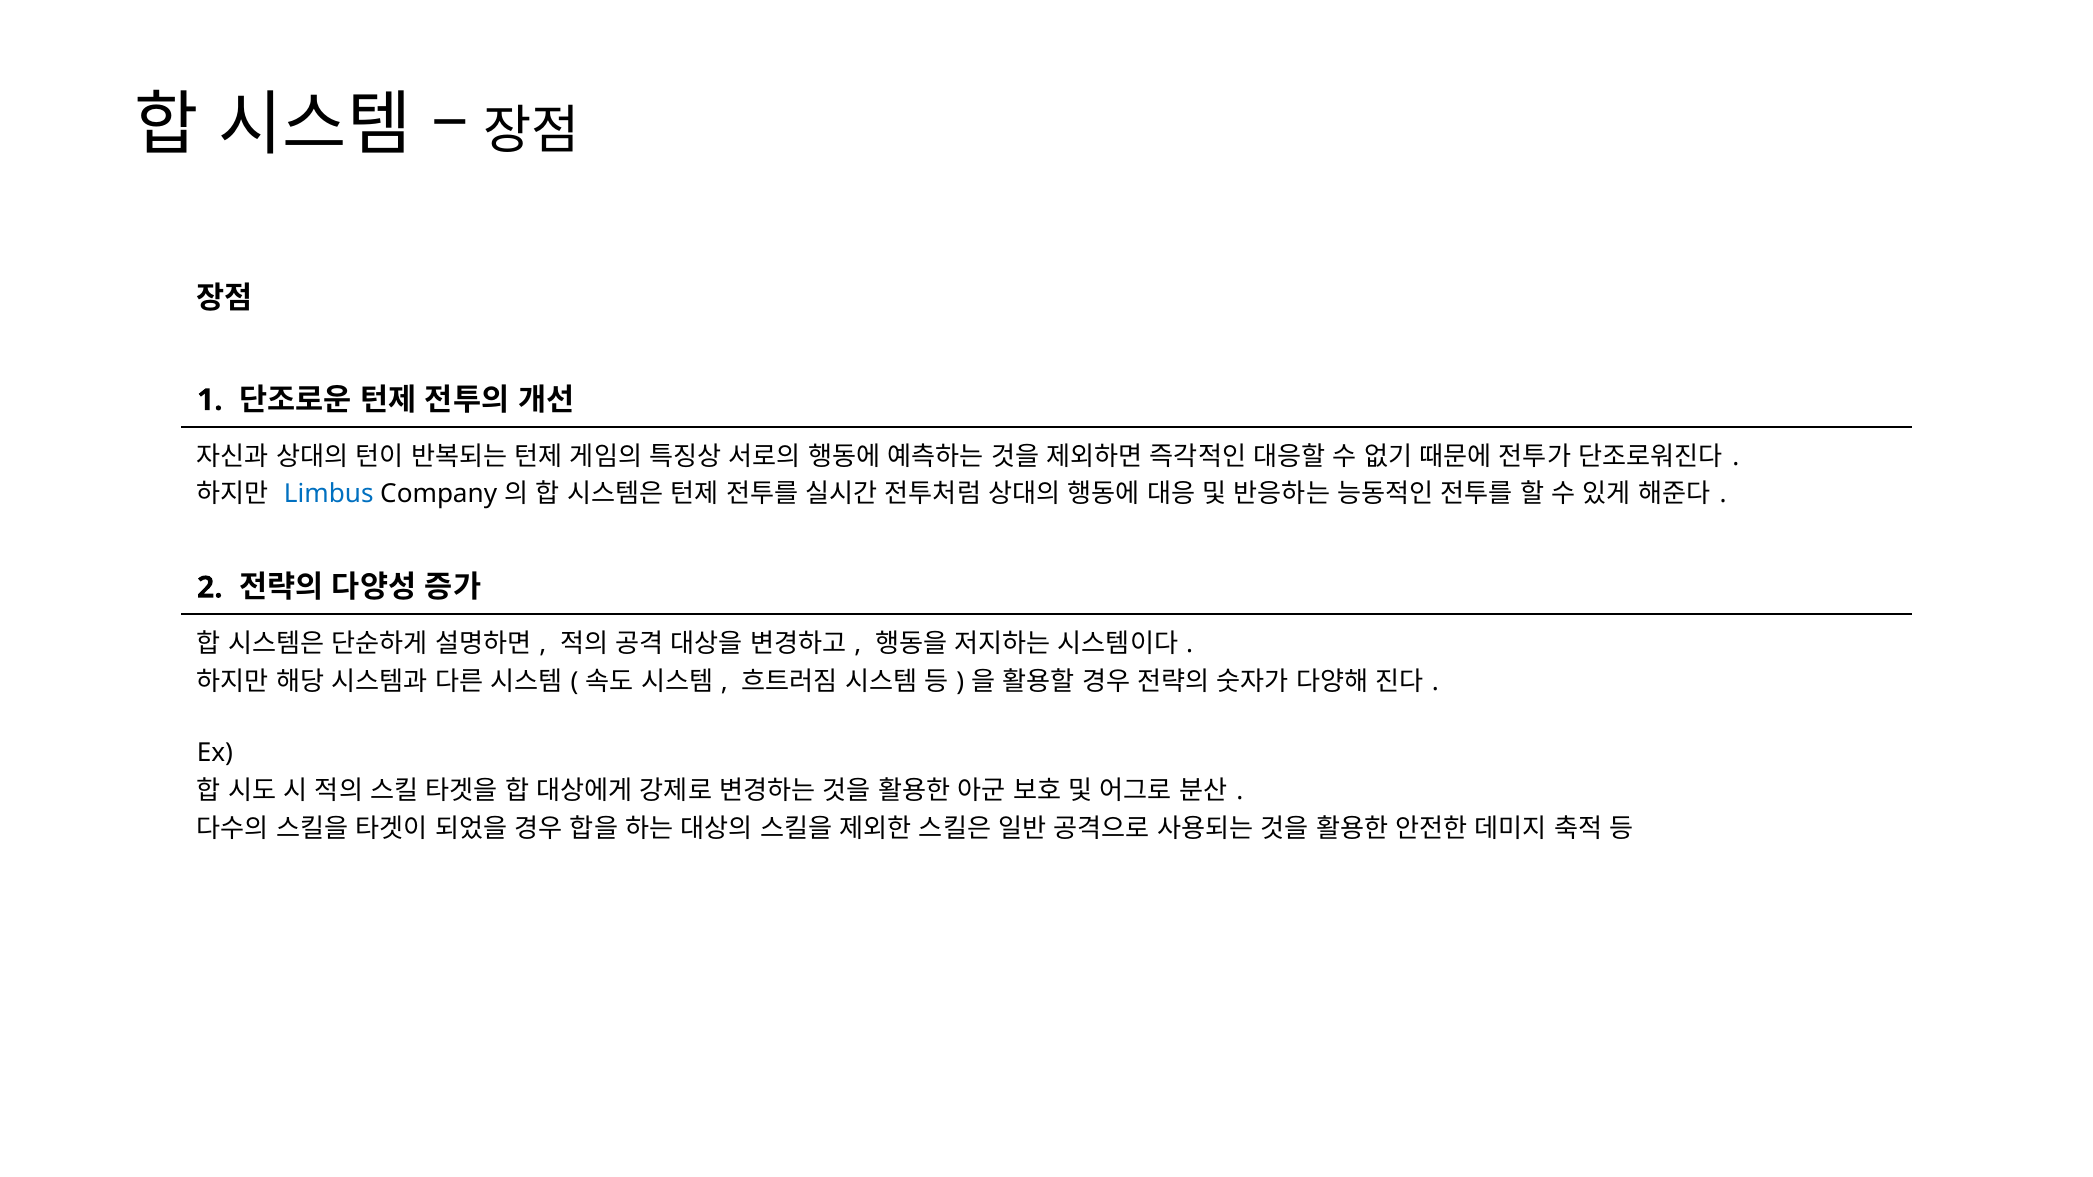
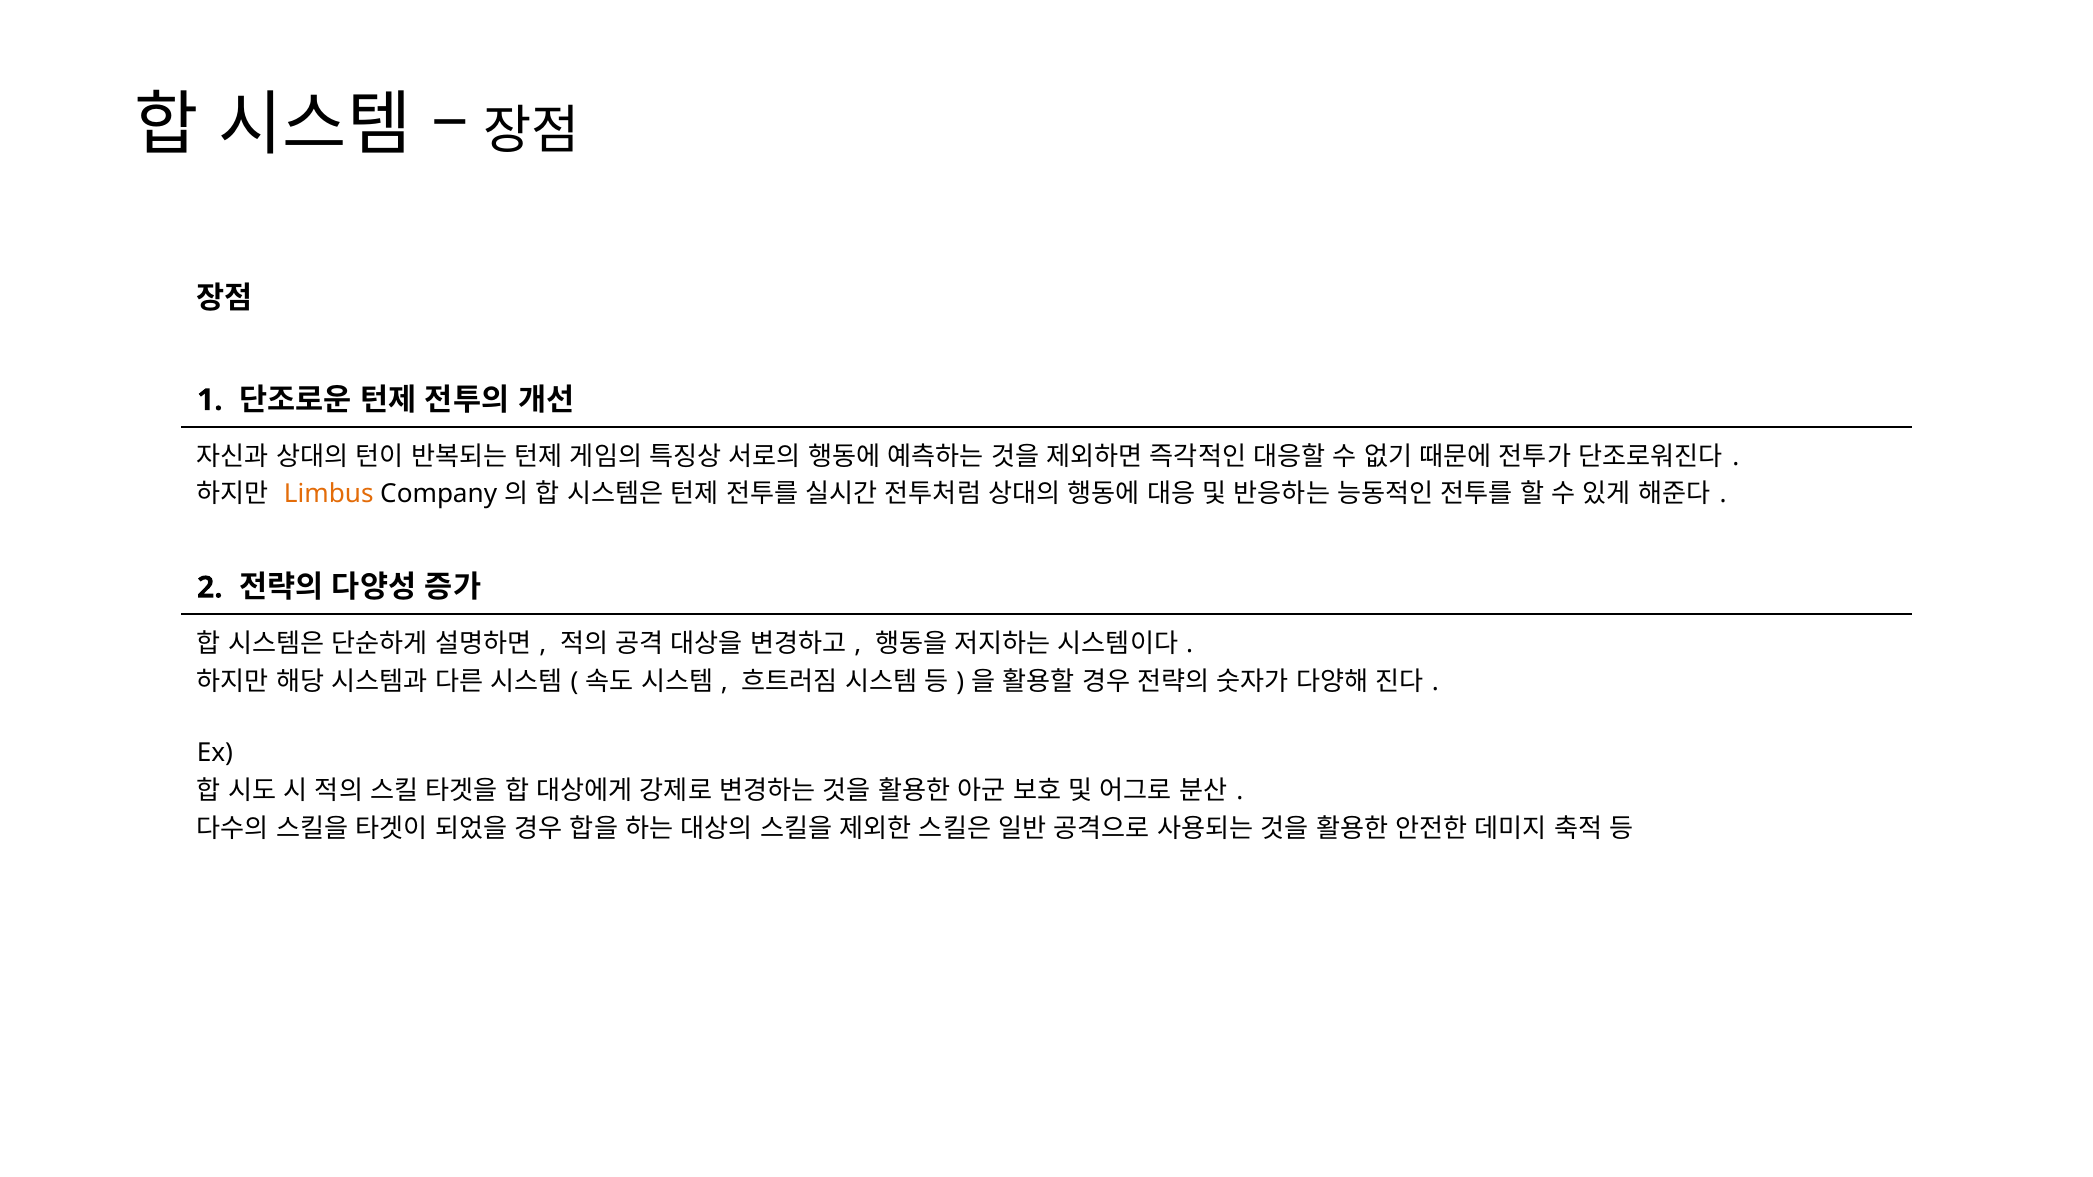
Limbus colour: blue -> orange
